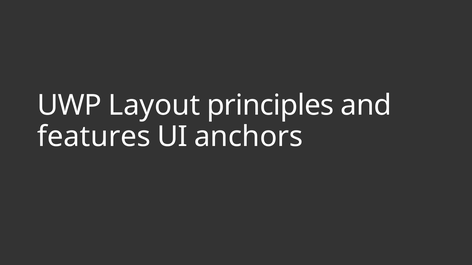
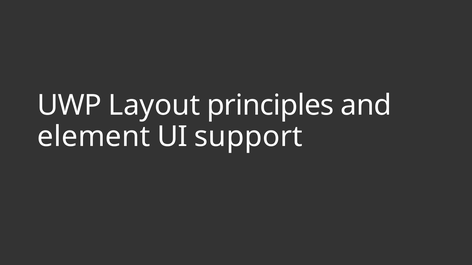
features: features -> element
anchors: anchors -> support
